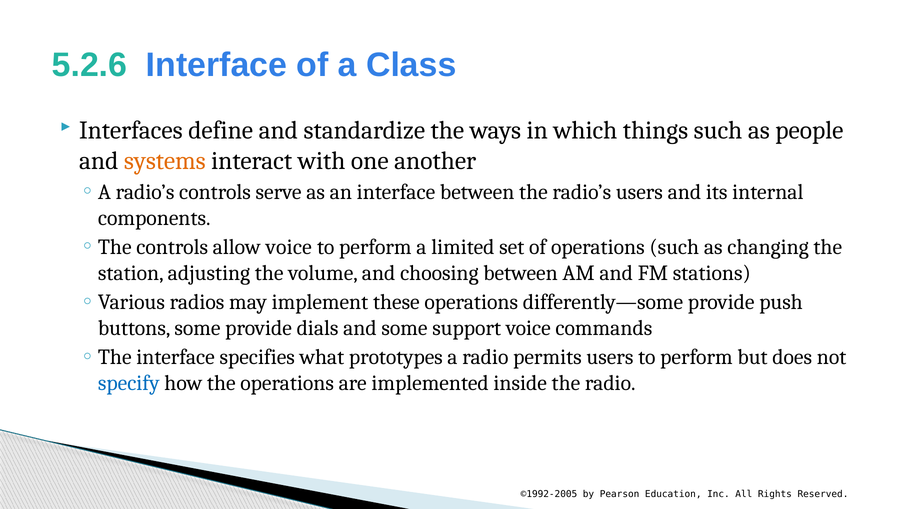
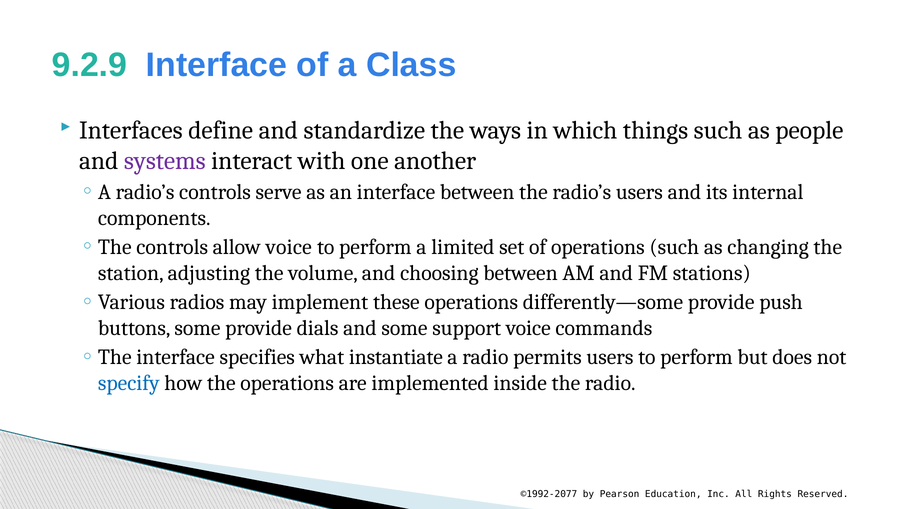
5.2.6: 5.2.6 -> 9.2.9
systems colour: orange -> purple
prototypes: prototypes -> instantiate
©1992-2005: ©1992-2005 -> ©1992-2077
